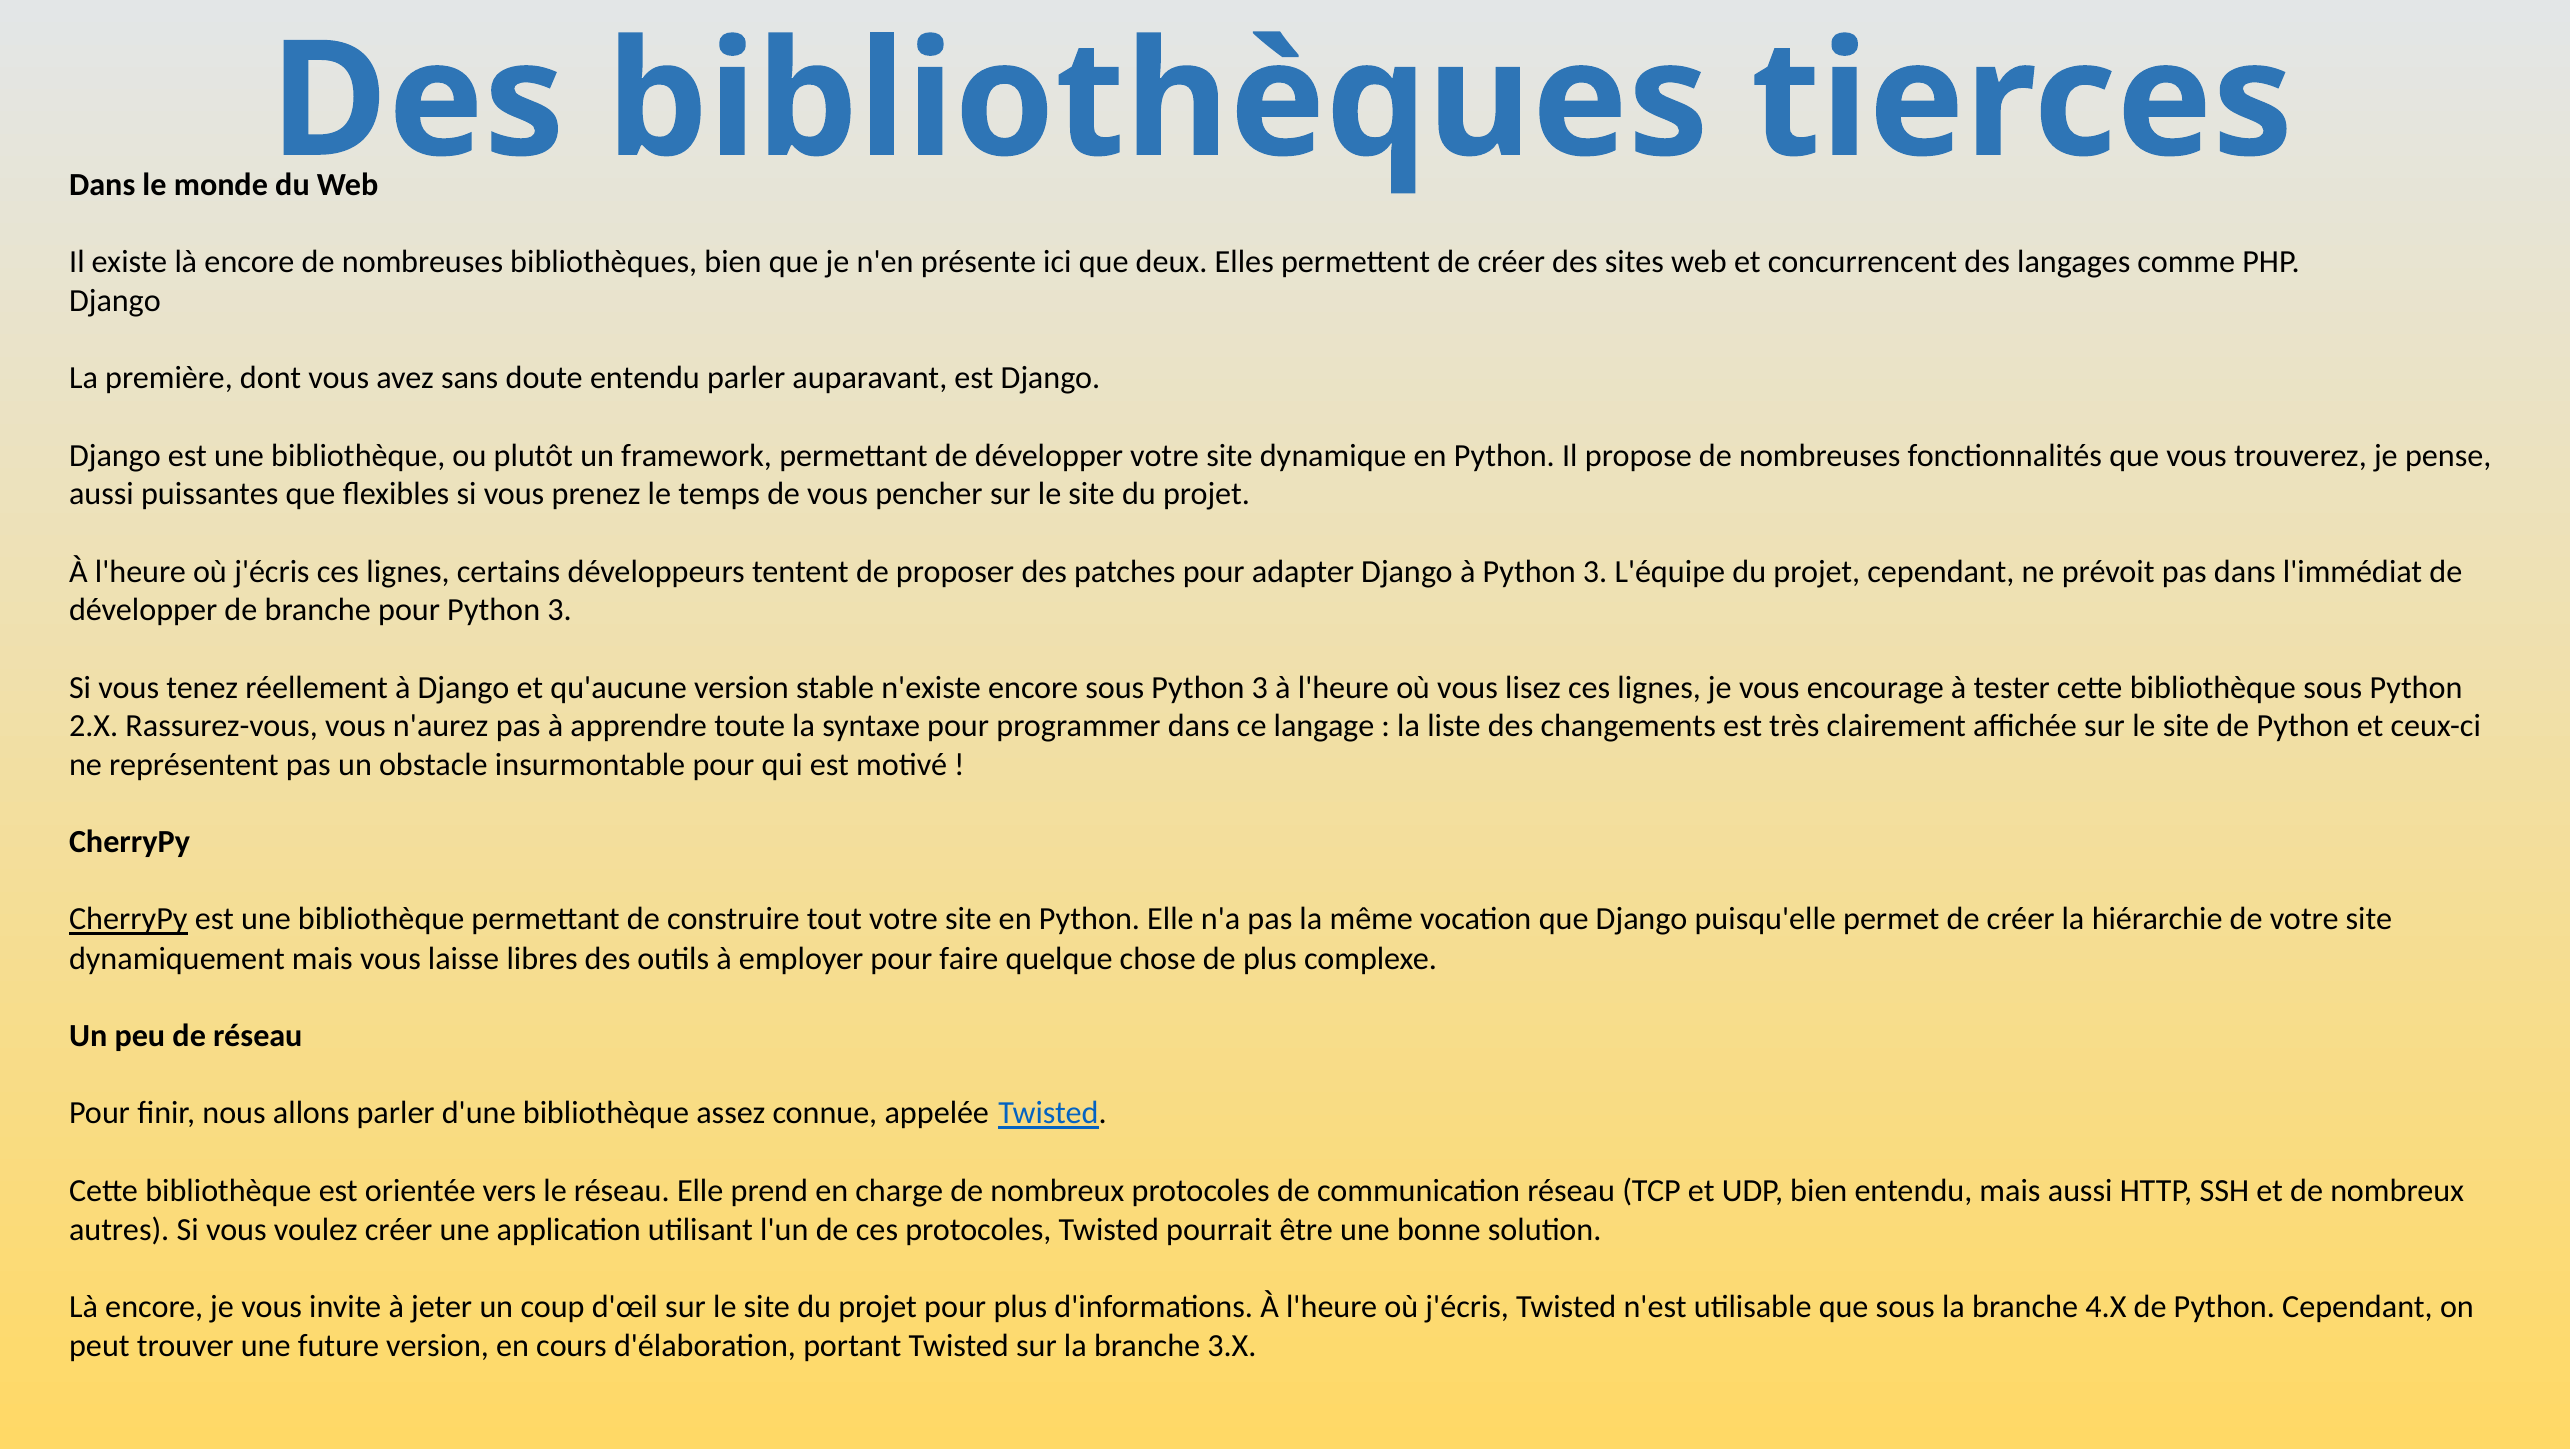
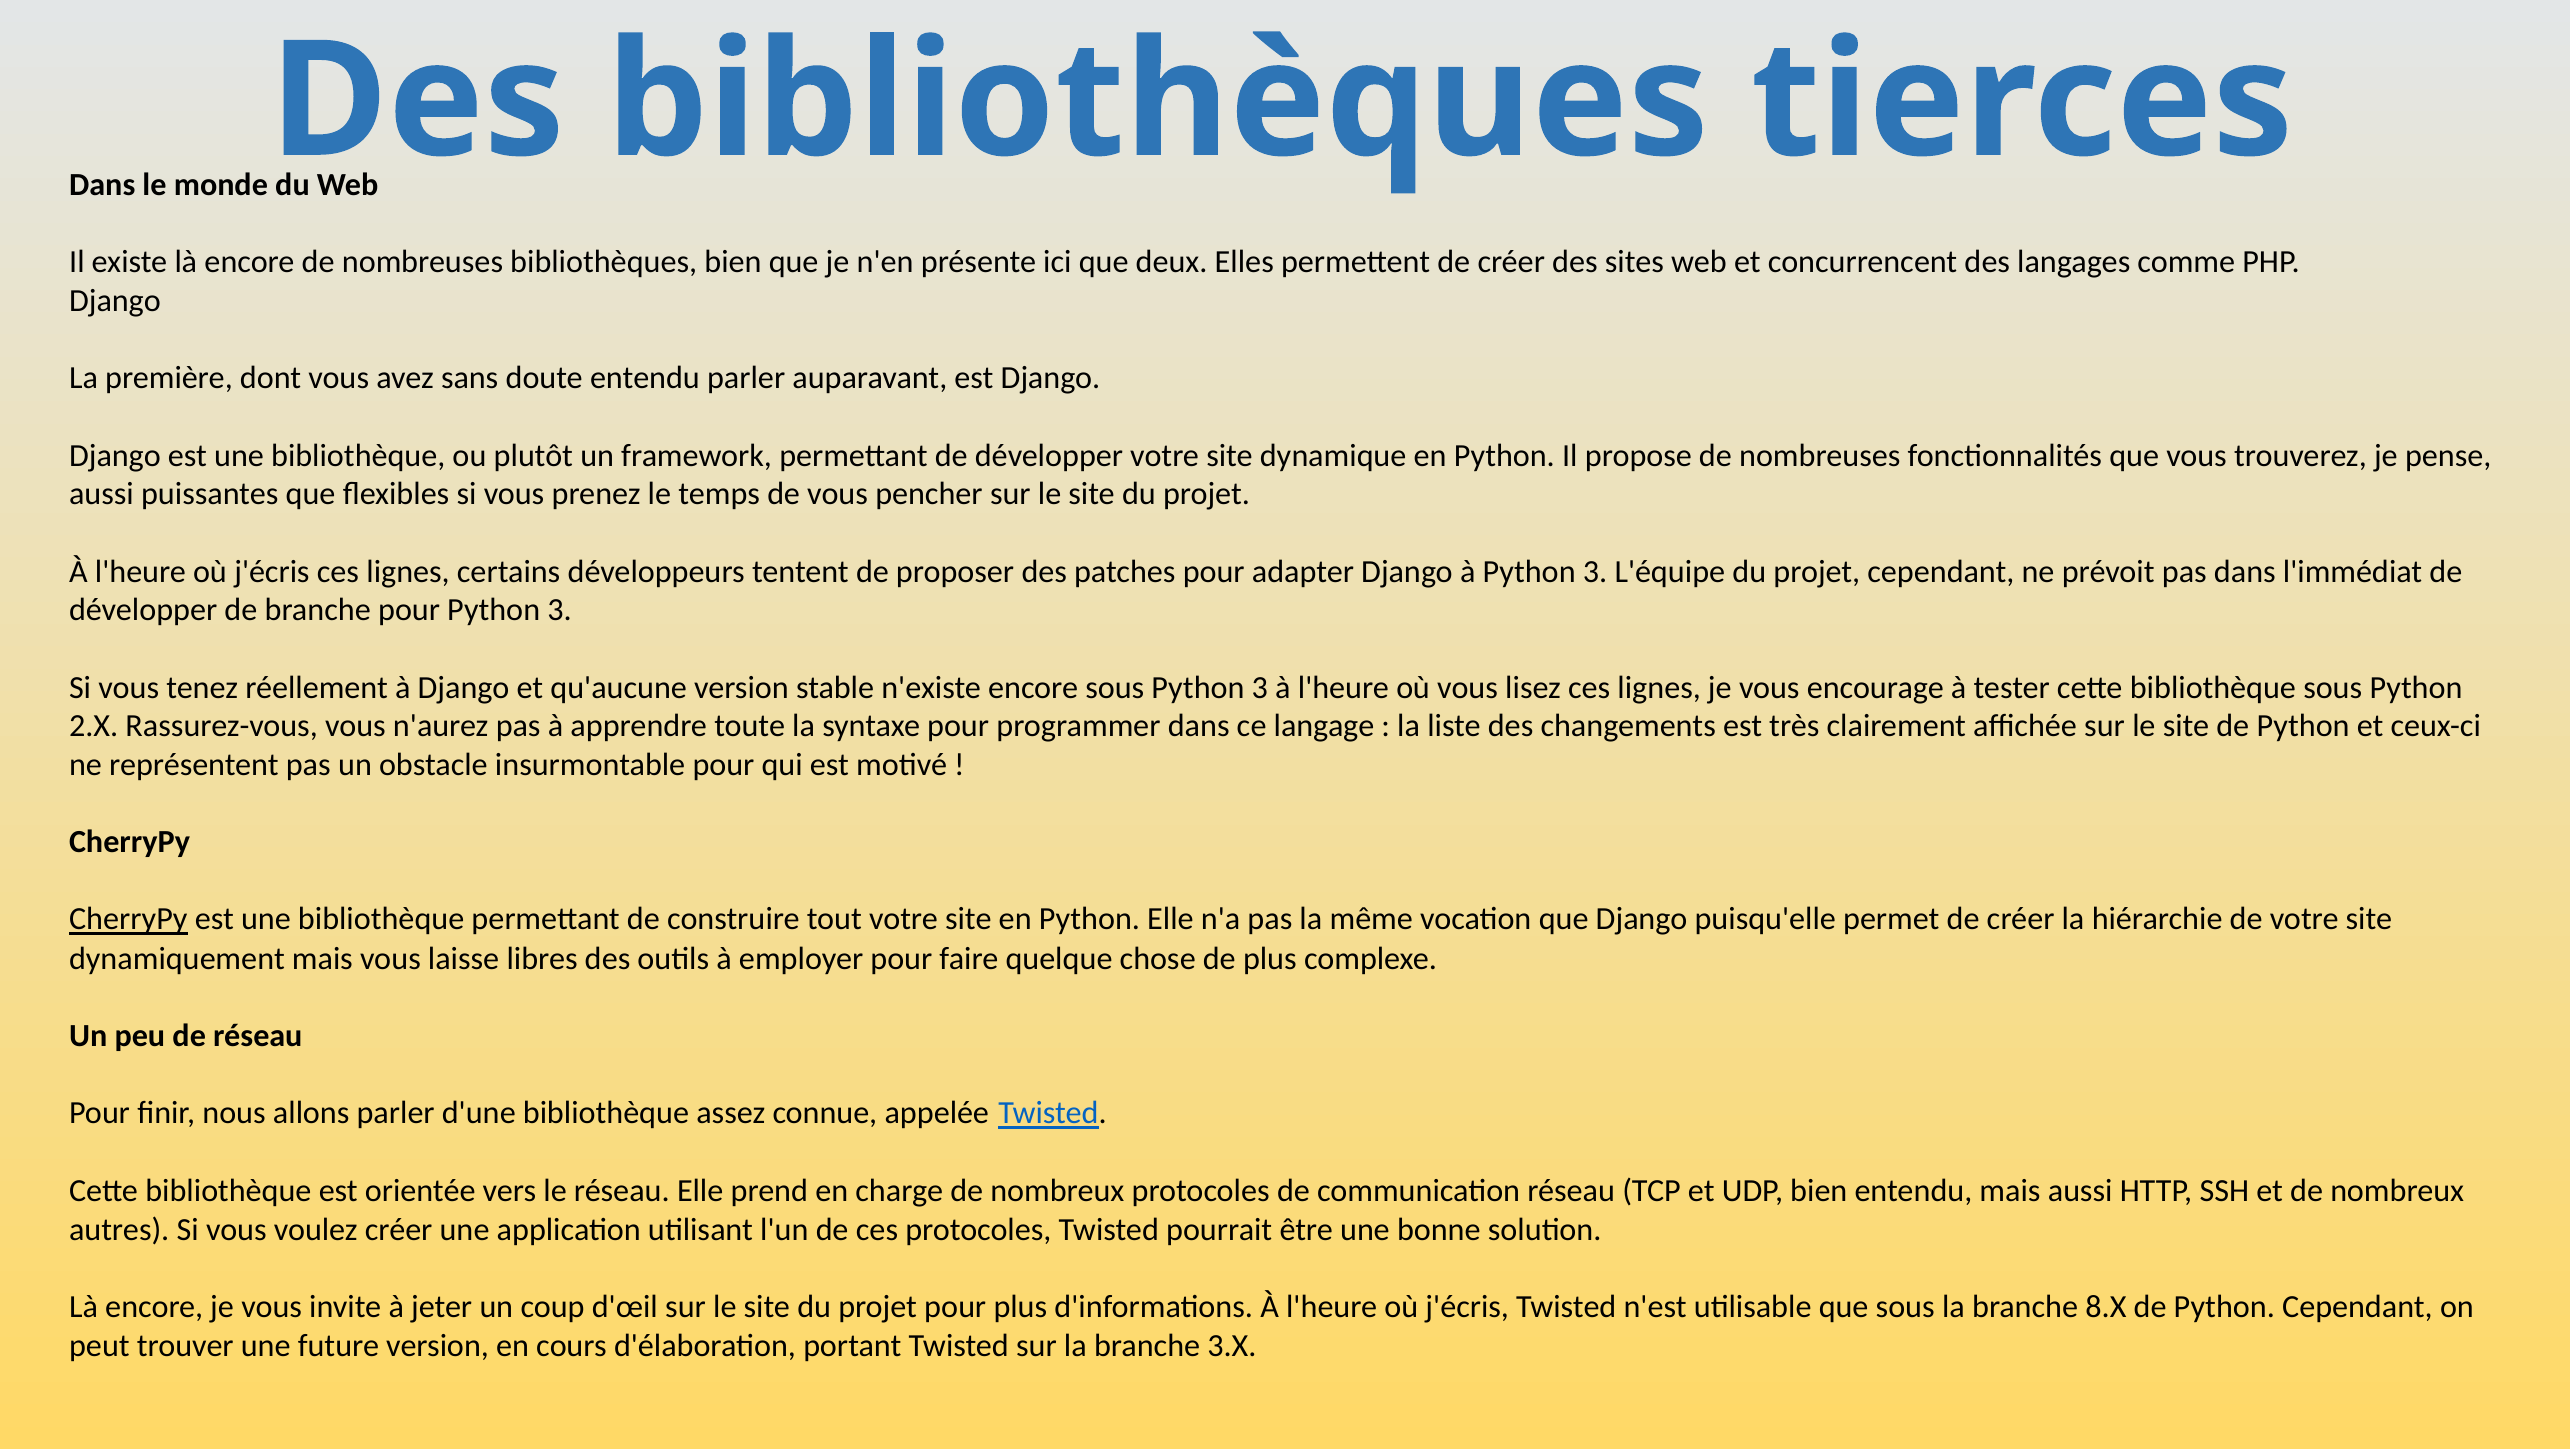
4.X: 4.X -> 8.X
